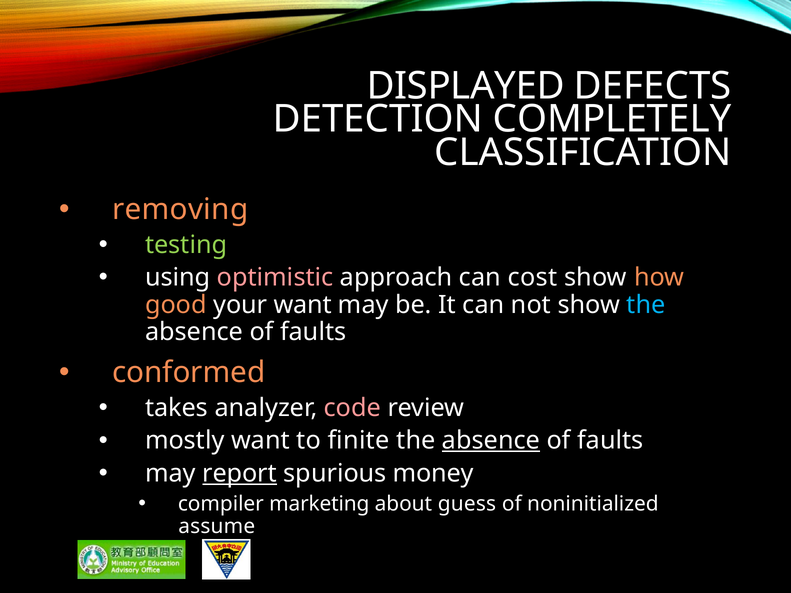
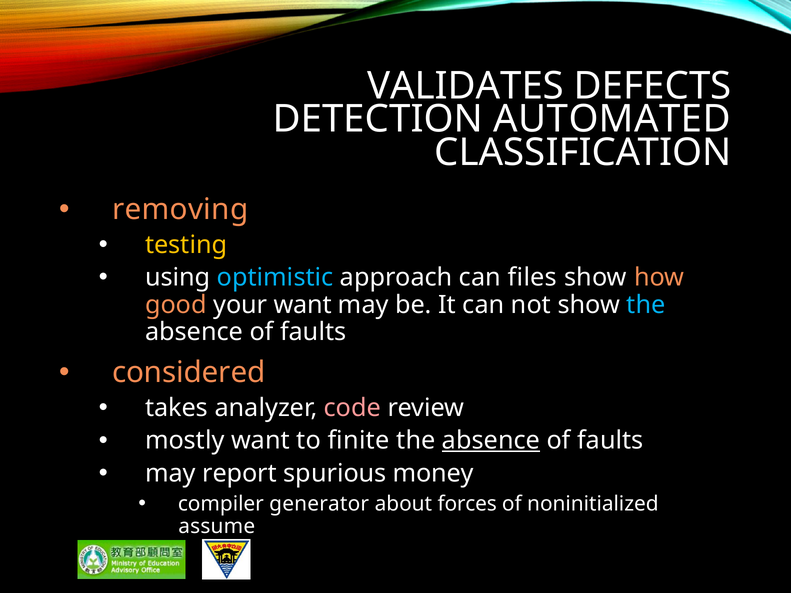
DISPLAYED: DISPLAYED -> VALIDATES
COMPLETELY: COMPLETELY -> AUTOMATED
testing colour: light green -> yellow
optimistic colour: pink -> light blue
cost: cost -> files
conformed: conformed -> considered
report underline: present -> none
marketing: marketing -> generator
guess: guess -> forces
